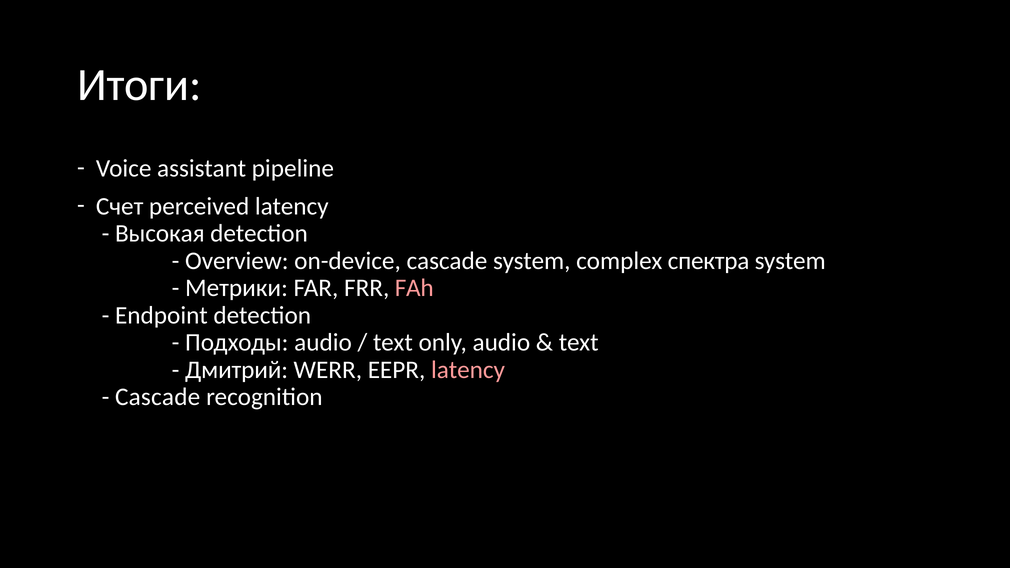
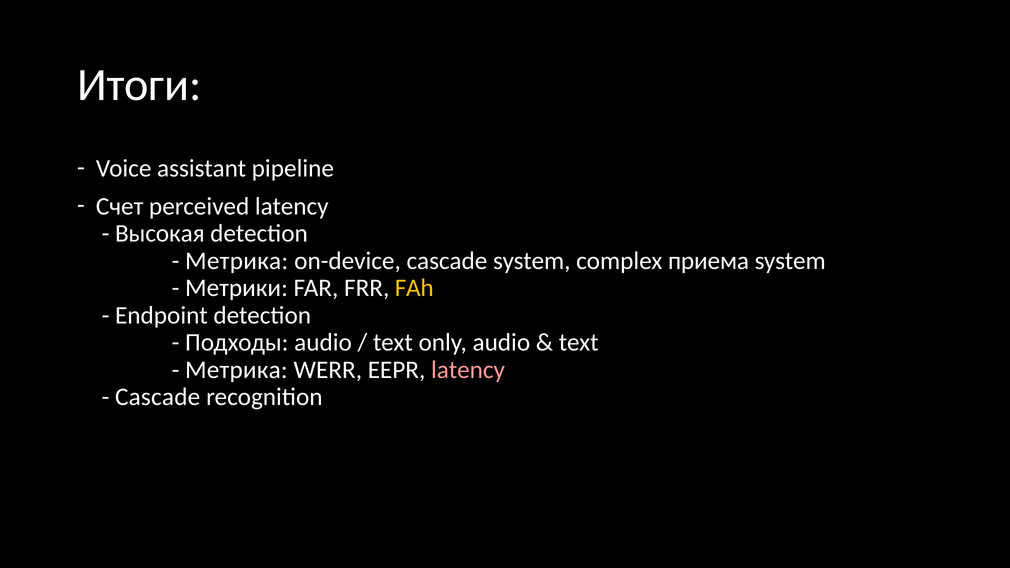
Overview at (237, 261): Overview -> Метрика
спектра: спектра -> приема
FAh colour: pink -> yellow
Дмитрий at (237, 370): Дмитрий -> Метрика
